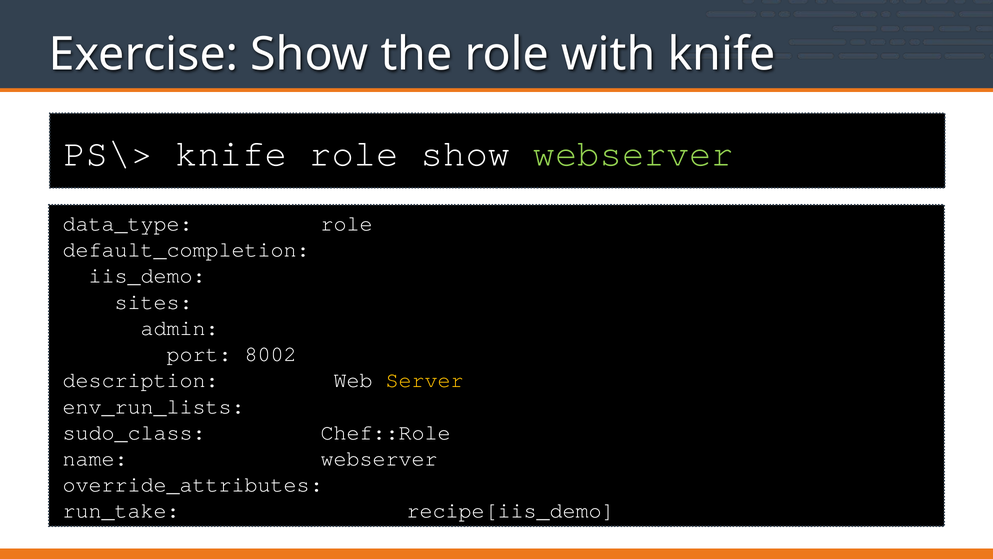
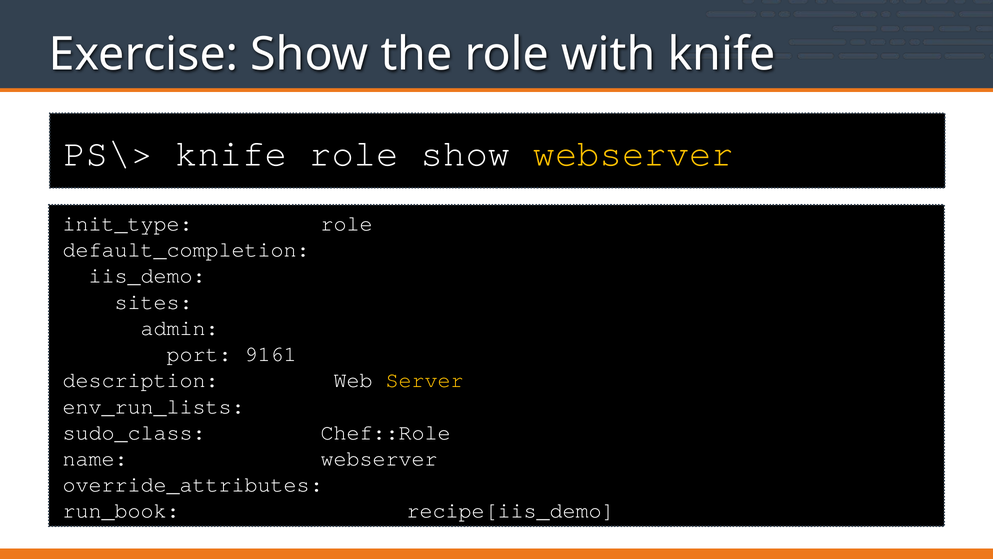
webserver at (633, 153) colour: light green -> yellow
data_type: data_type -> init_type
8002: 8002 -> 9161
run_take: run_take -> run_book
